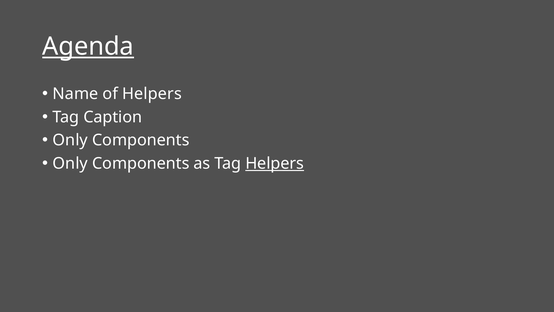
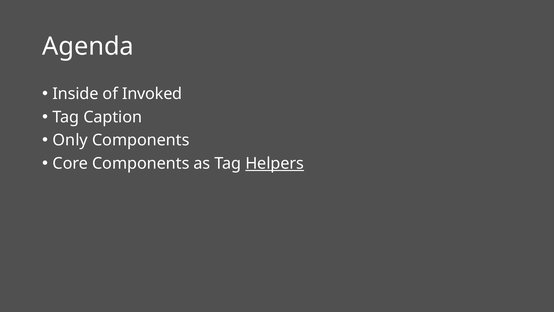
Agenda underline: present -> none
Name: Name -> Inside
of Helpers: Helpers -> Invoked
Only at (70, 163): Only -> Core
